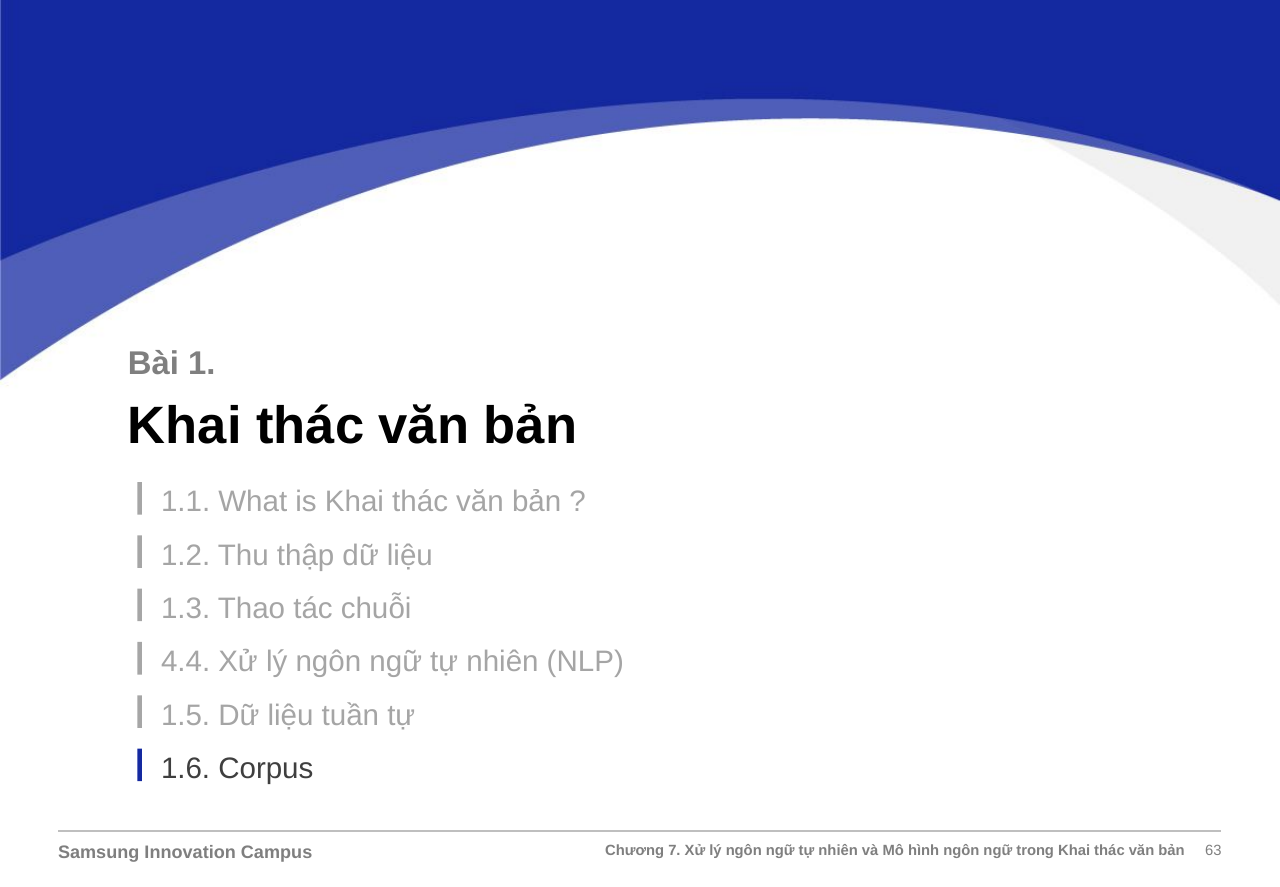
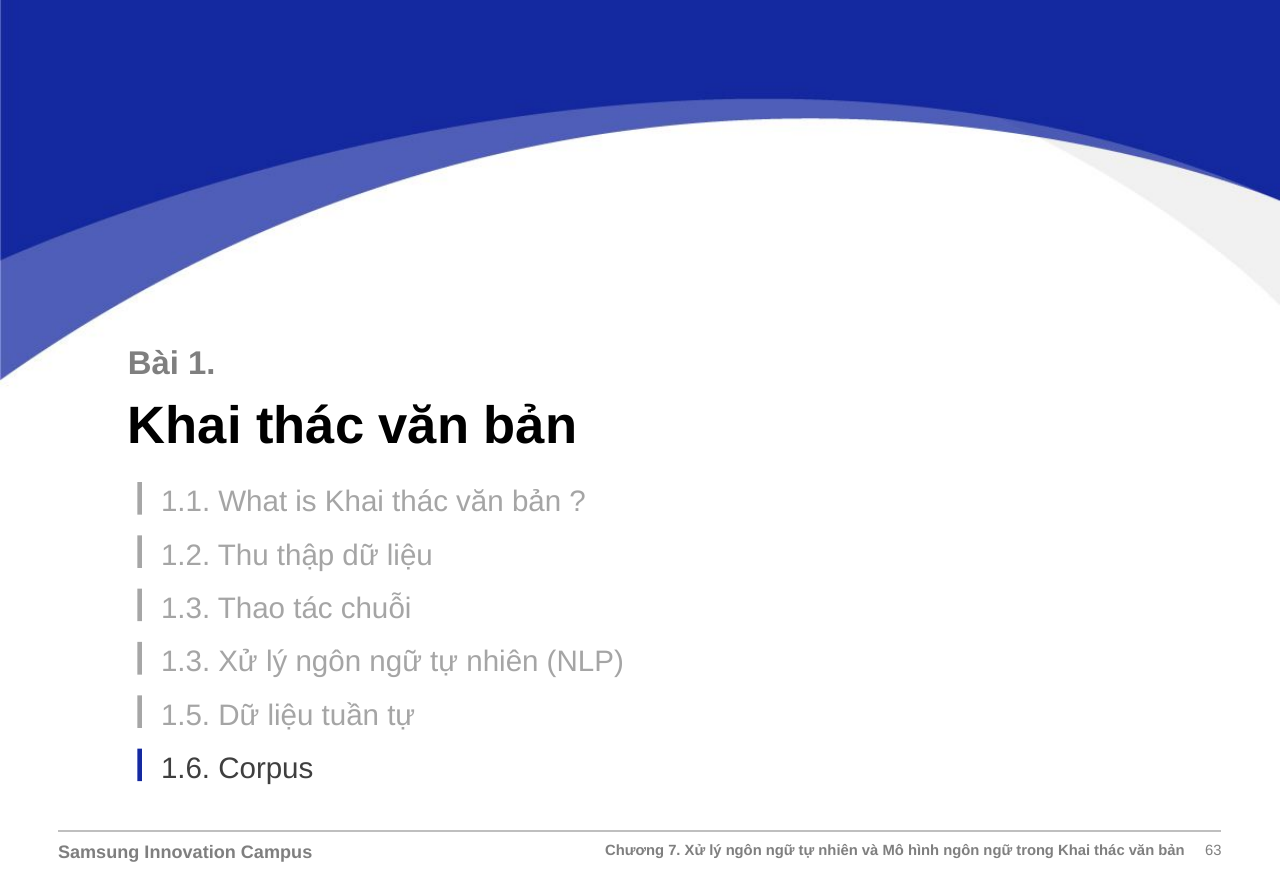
4.4 at (186, 662): 4.4 -> 1.3
